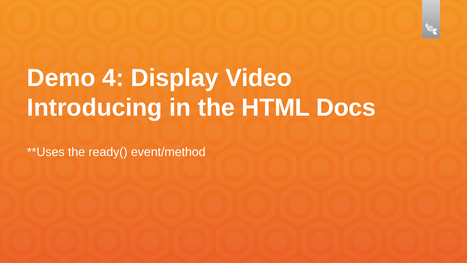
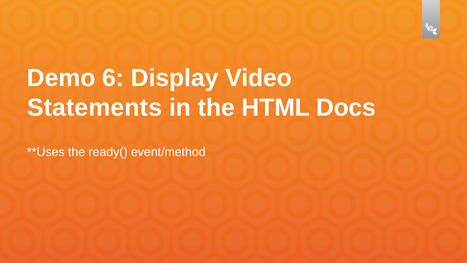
4: 4 -> 6
Introducing: Introducing -> Statements
